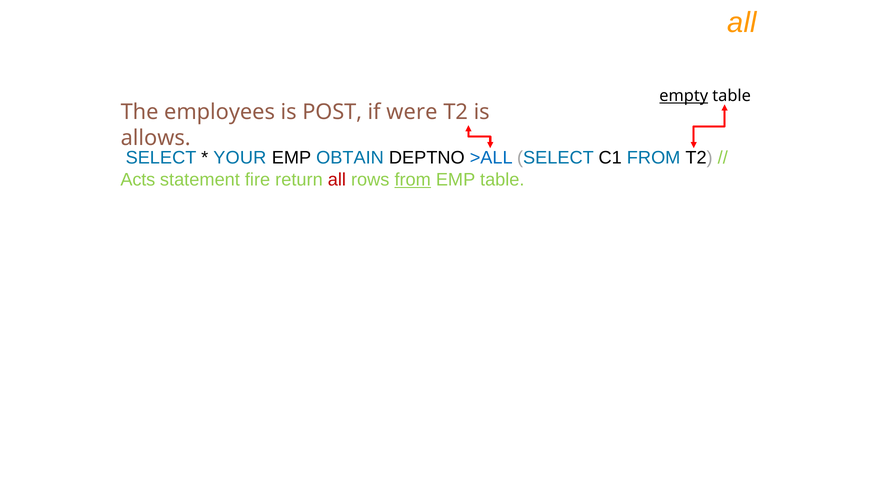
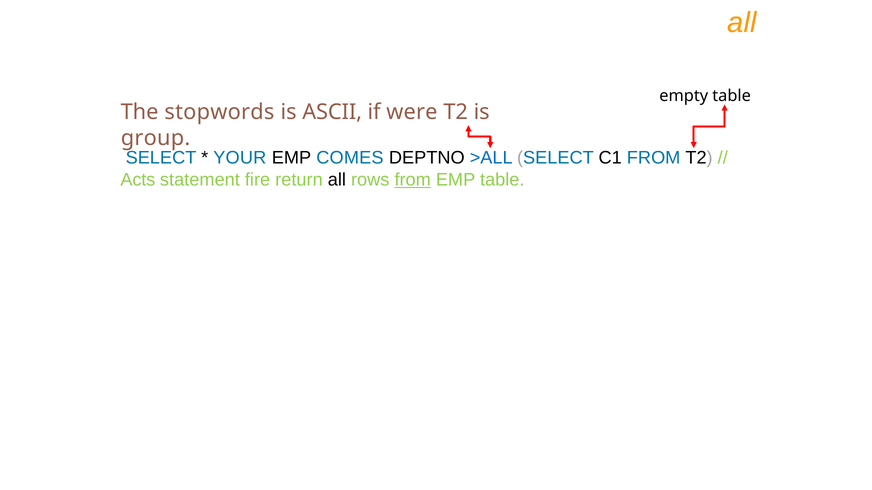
empty underline: present -> none
employees: employees -> stopwords
POST: POST -> ASCII
allows: allows -> group
OBTAIN: OBTAIN -> COMES
all at (337, 180) colour: red -> black
